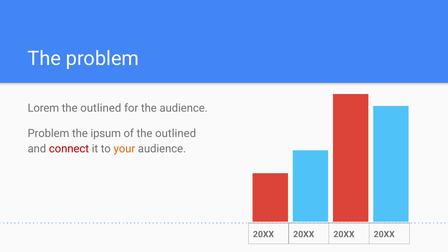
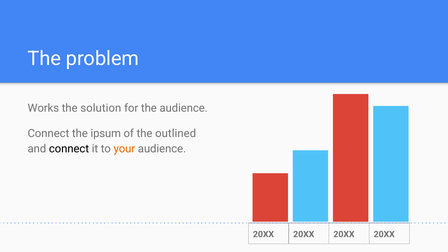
Lorem: Lorem -> Works
outlined at (101, 108): outlined -> solution
Problem at (48, 133): Problem -> Connect
connect at (69, 149) colour: red -> black
